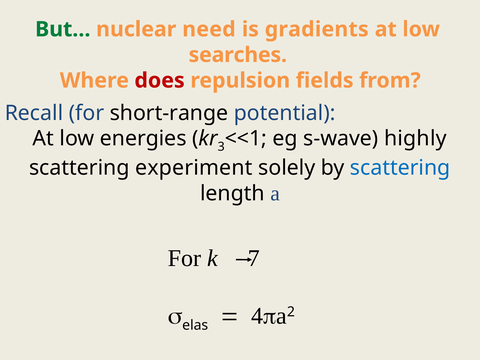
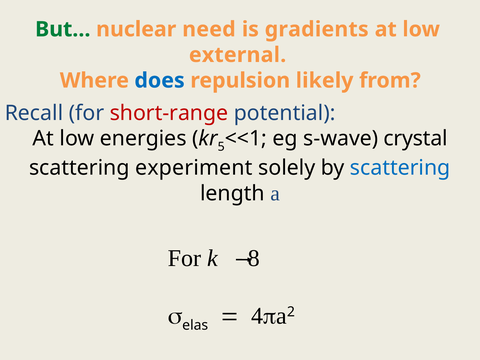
searches: searches -> external
does colour: red -> blue
fields: fields -> likely
short-range colour: black -> red
3: 3 -> 5
highly: highly -> crystal
7: 7 -> 8
